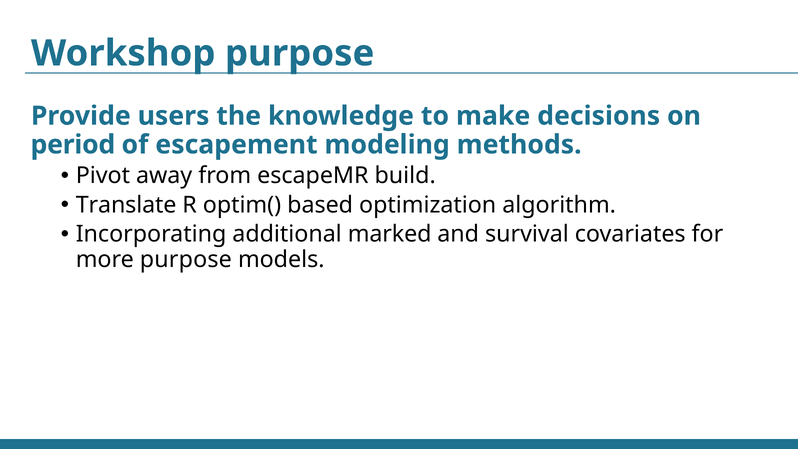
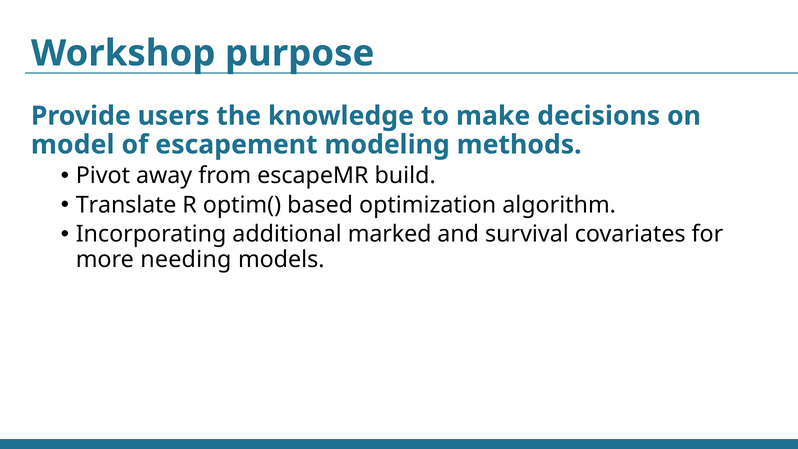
period: period -> model
more purpose: purpose -> needing
